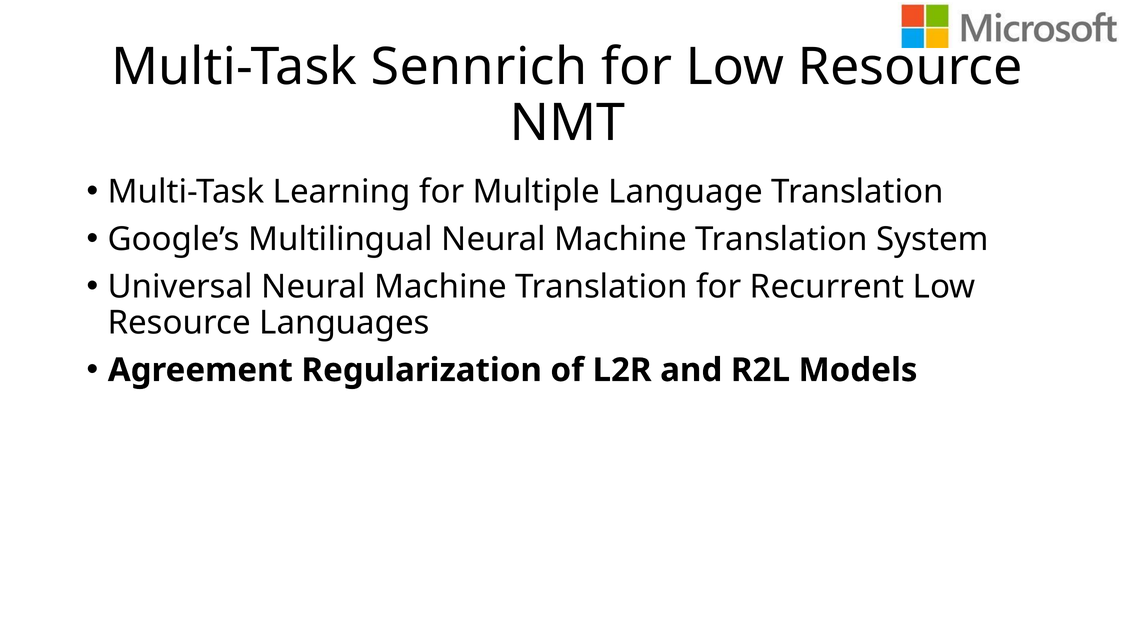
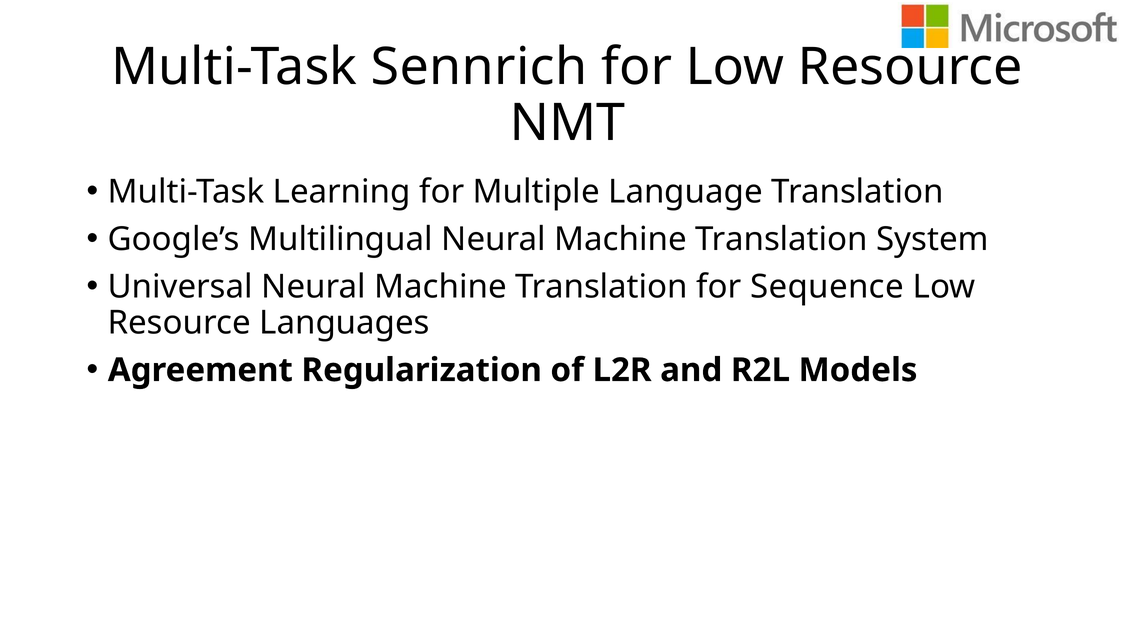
Recurrent: Recurrent -> Sequence
